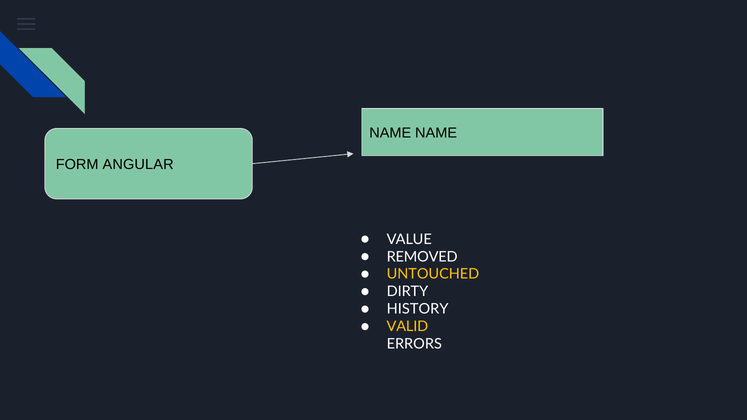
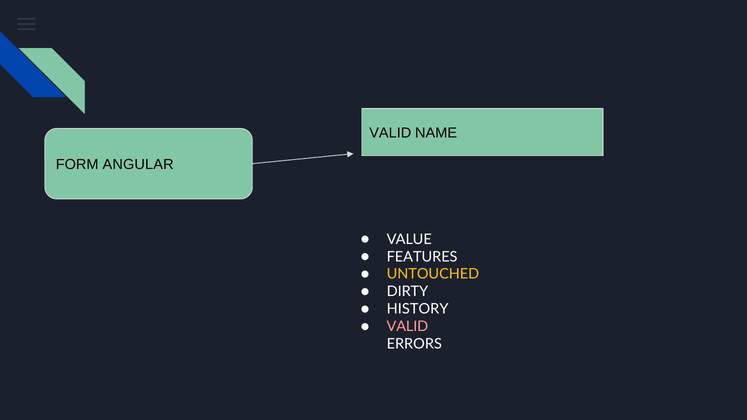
NAME at (390, 133): NAME -> VALID
REMOVED: REMOVED -> FEATURES
VALID at (407, 327) colour: yellow -> pink
